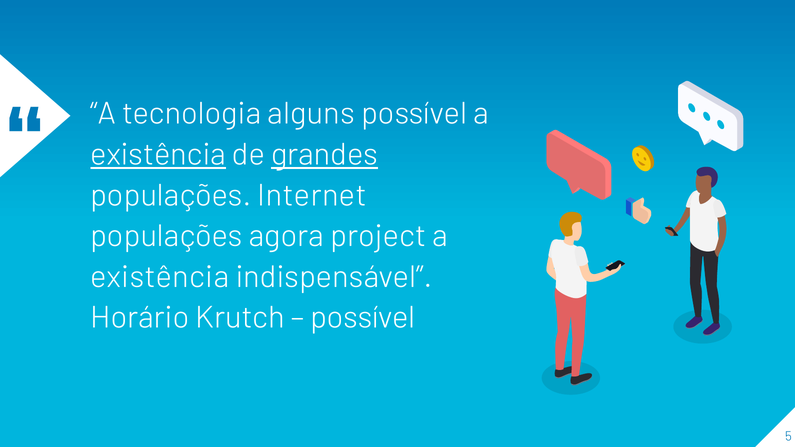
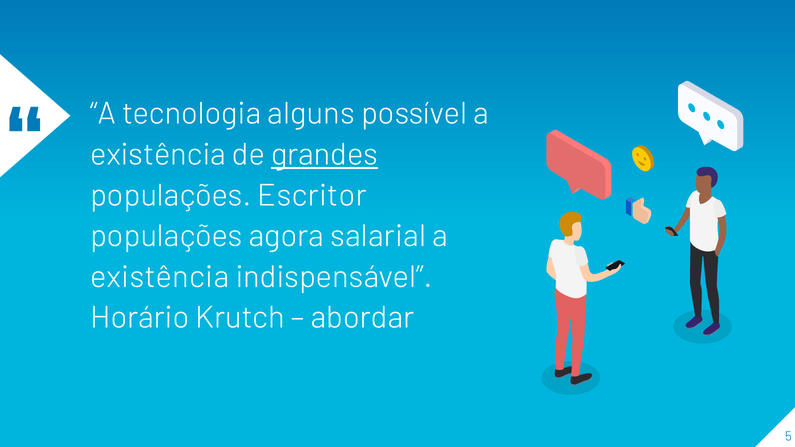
existência at (158, 155) underline: present -> none
Internet: Internet -> Escritor
project: project -> salarial
possível at (363, 318): possível -> abordar
